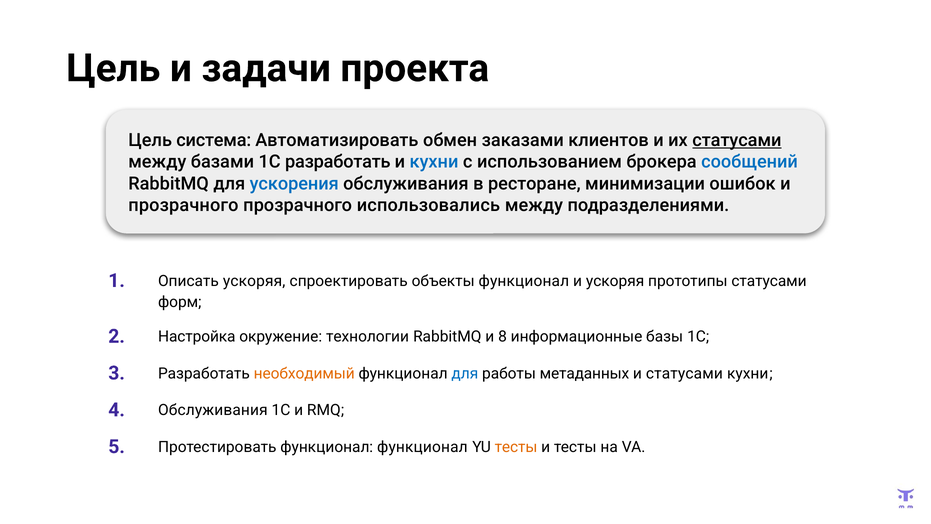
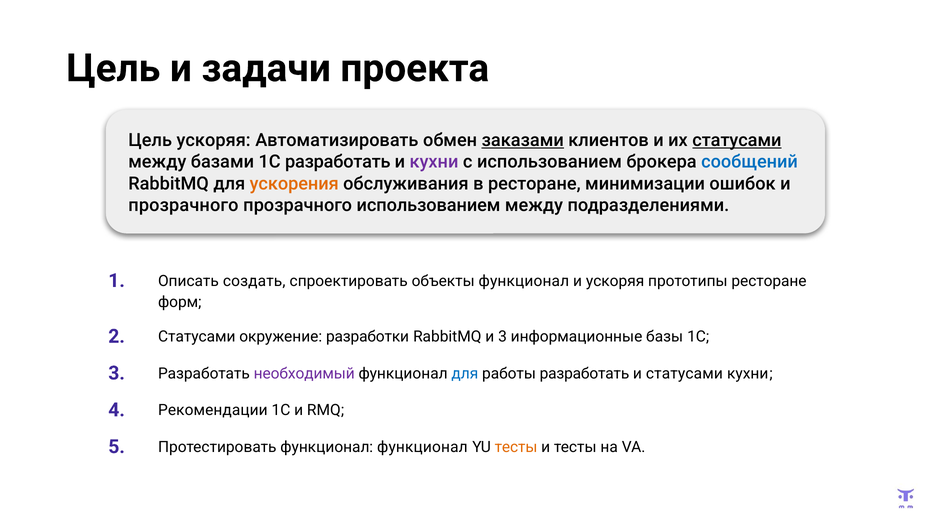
Цель система: система -> ускоряя
заказами underline: none -> present
кухни at (434, 162) colour: blue -> purple
ускорения colour: blue -> orange
прозрачного использовались: использовались -> использованием
Описать ускоряя: ускоряя -> создать
прототипы статусами: статусами -> ресторане
2 Настройка: Настройка -> Статусами
технологии: технологии -> разработки
и 8: 8 -> 3
необходимый colour: orange -> purple
работы метаданных: метаданных -> разработать
4 Обслуживания: Обслуживания -> Рекомендации
